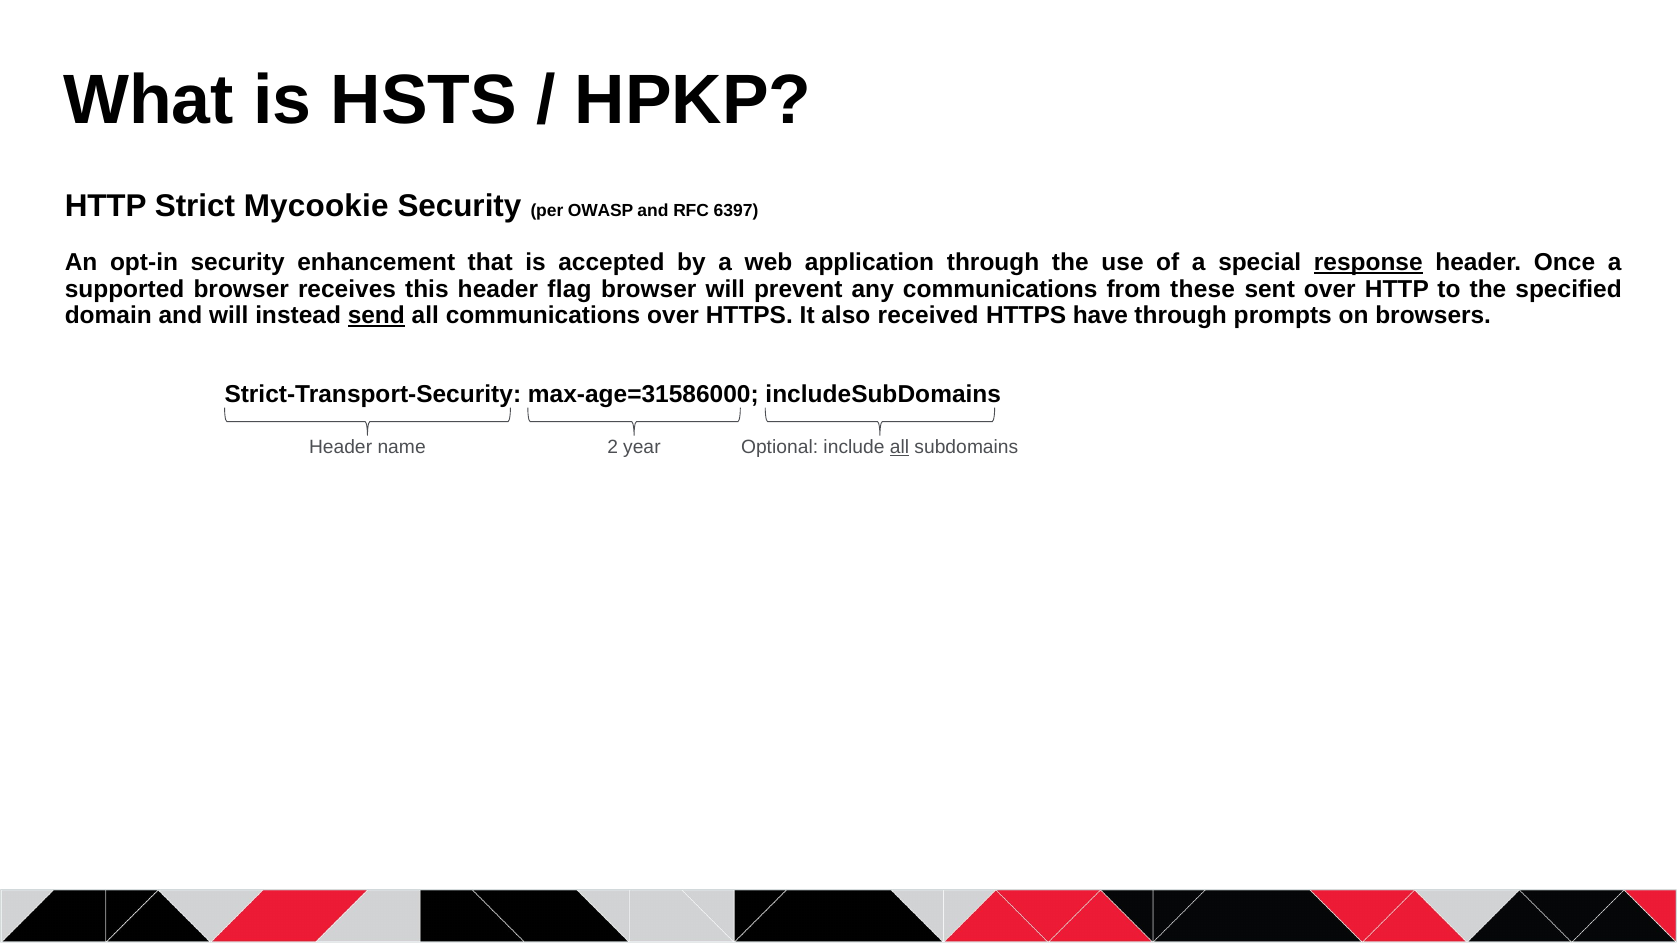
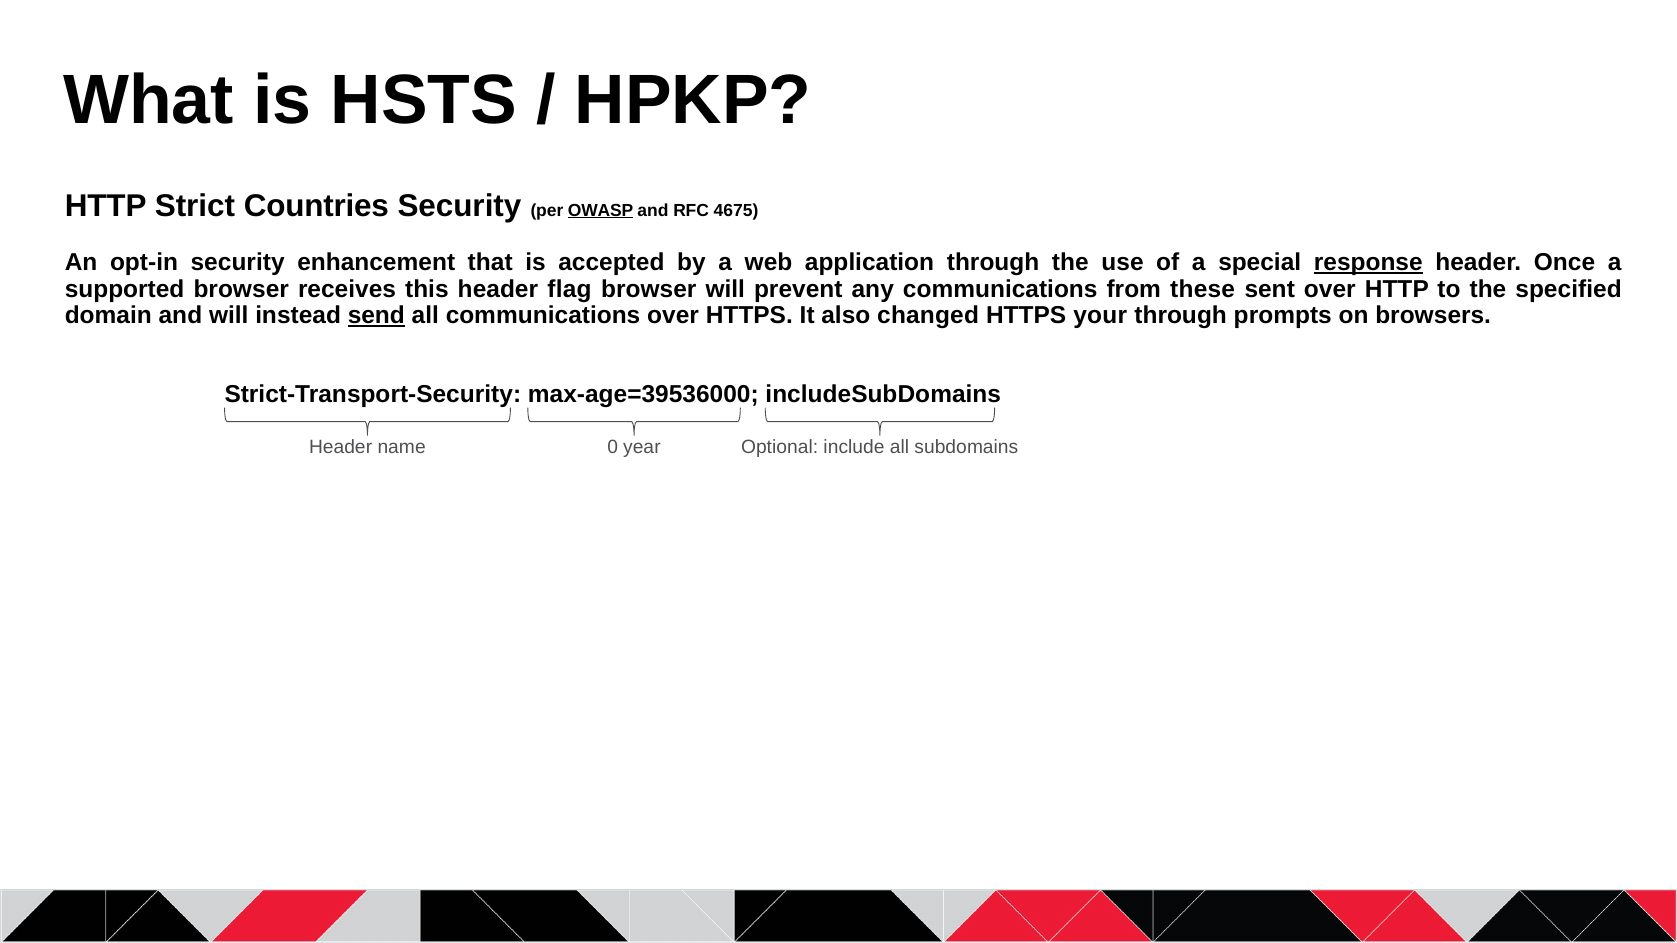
Mycookie: Mycookie -> Countries
OWASP underline: none -> present
6397: 6397 -> 4675
received: received -> changed
have: have -> your
max-age=31586000: max-age=31586000 -> max-age=39536000
2: 2 -> 0
all at (899, 448) underline: present -> none
